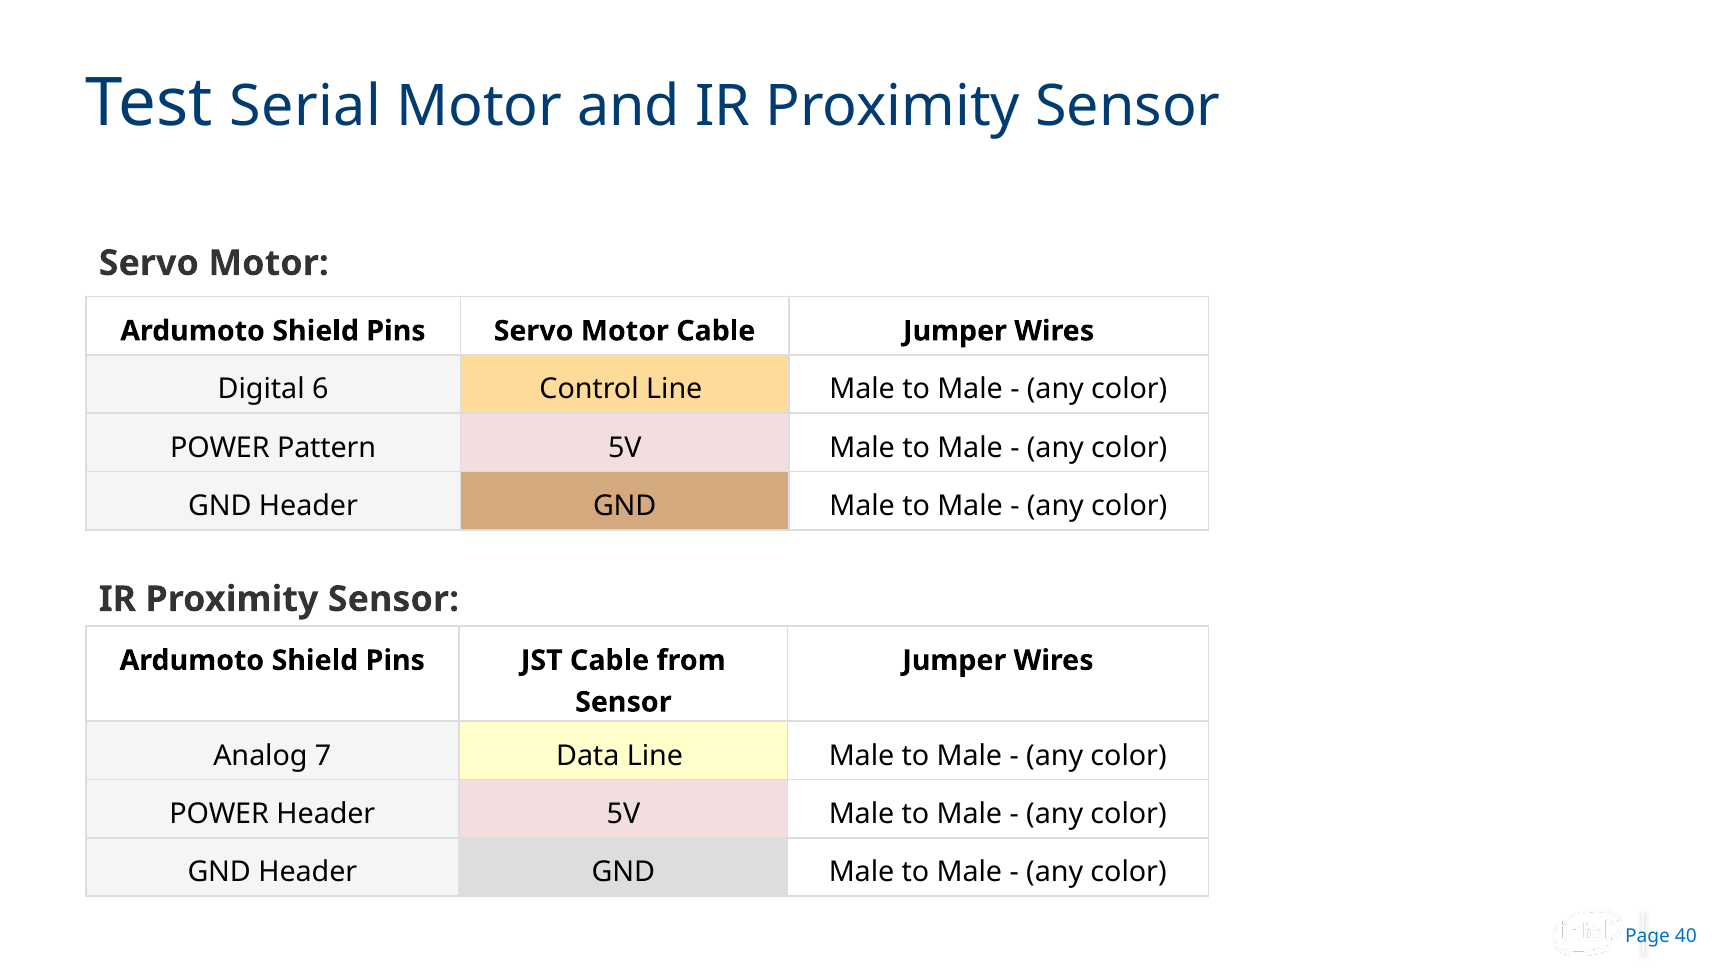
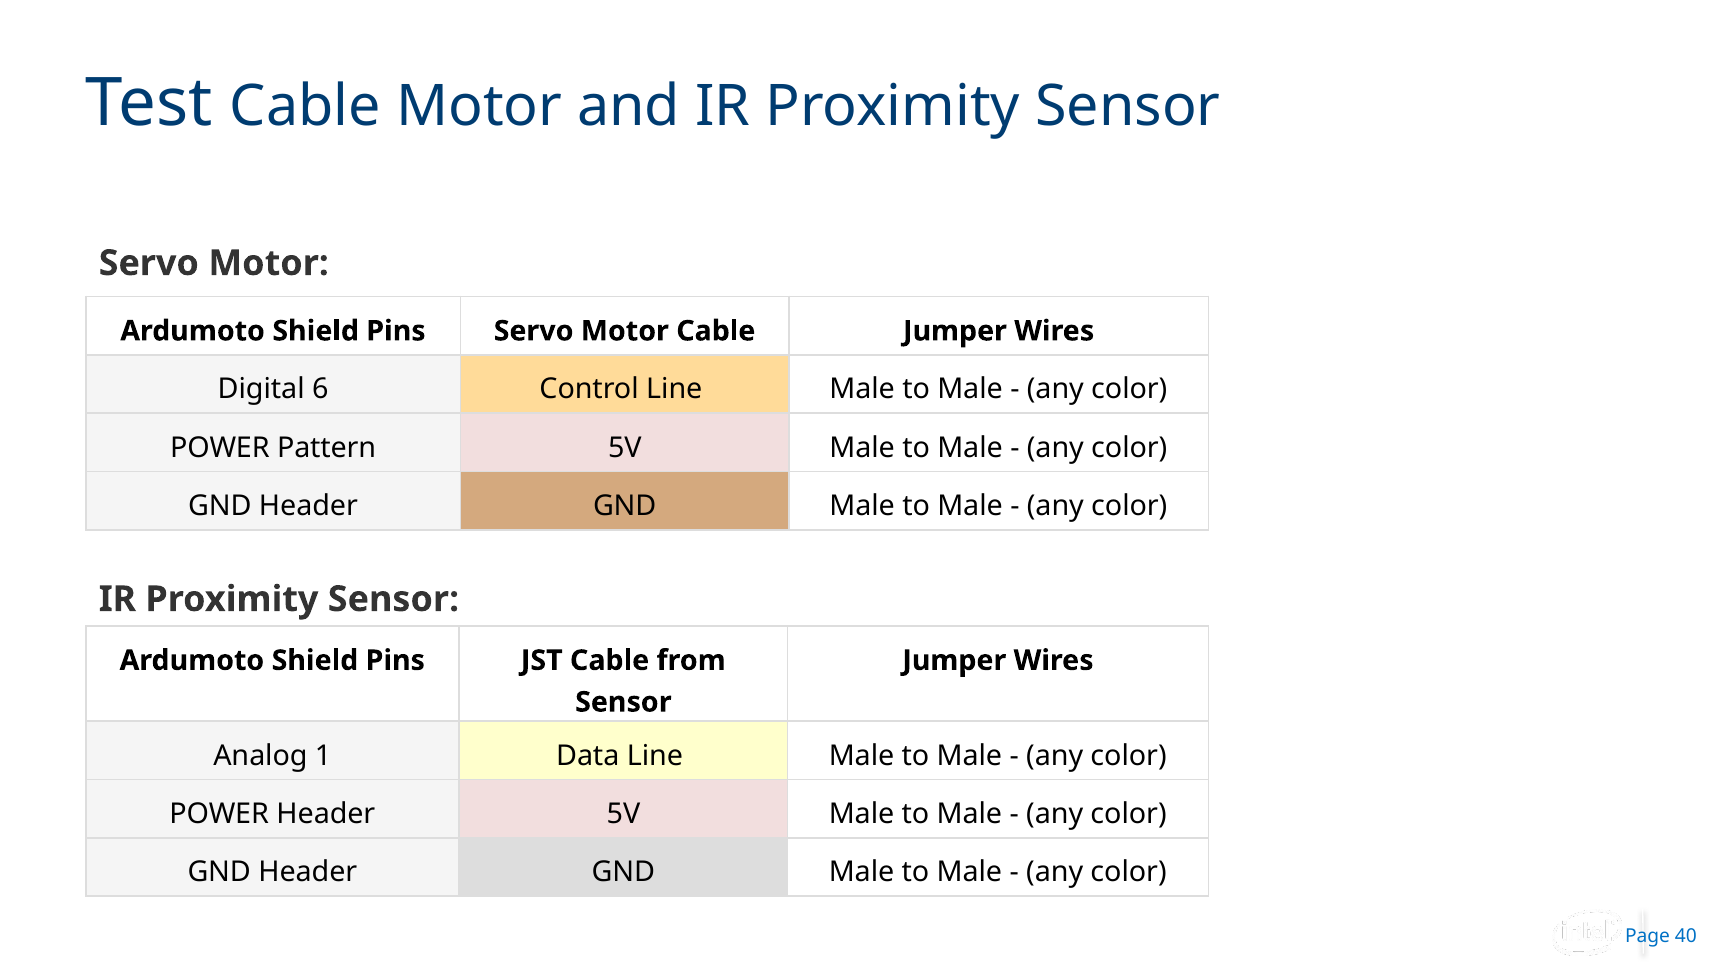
Test Serial: Serial -> Cable
7: 7 -> 1
